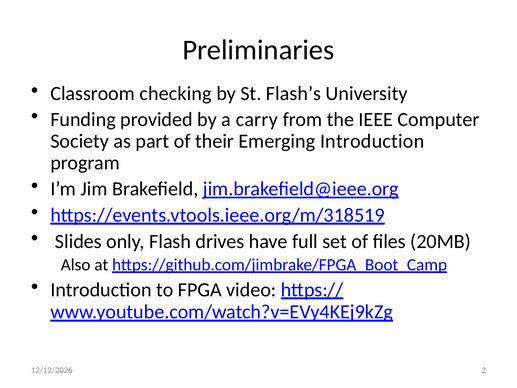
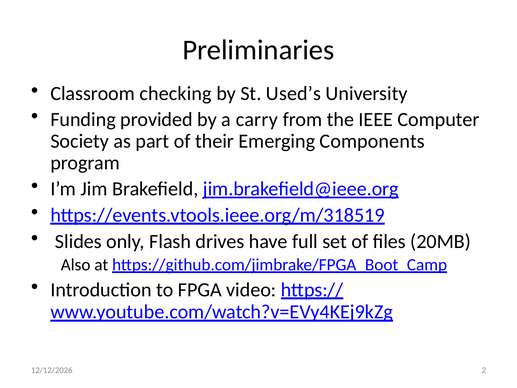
Flash’s: Flash’s -> Used’s
Emerging Introduction: Introduction -> Components
